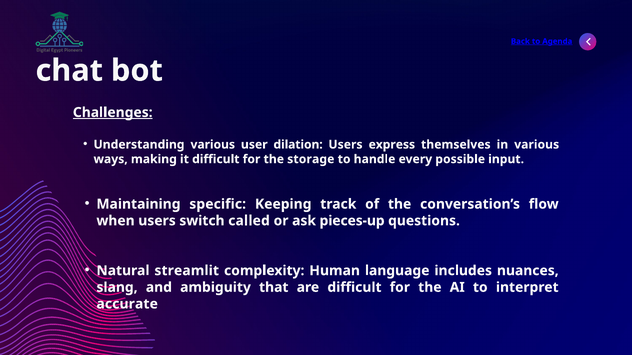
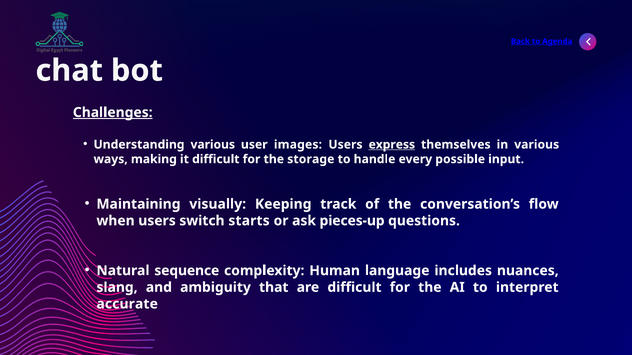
dilation: dilation -> images
express underline: none -> present
specific: specific -> visually
called: called -> starts
streamlit: streamlit -> sequence
